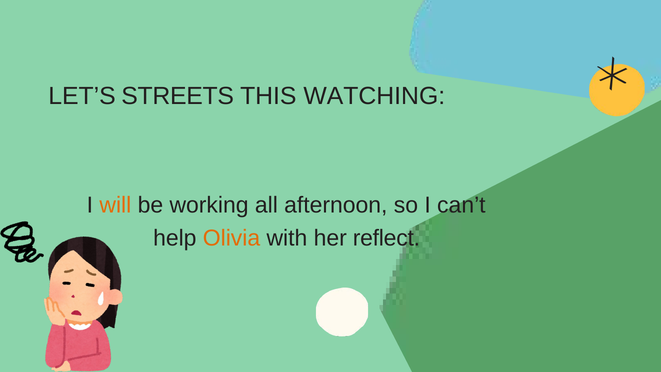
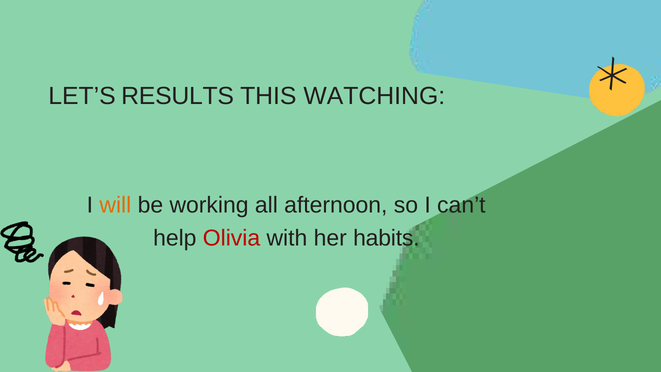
STREETS: STREETS -> RESULTS
Olivia colour: orange -> red
reflect: reflect -> habits
